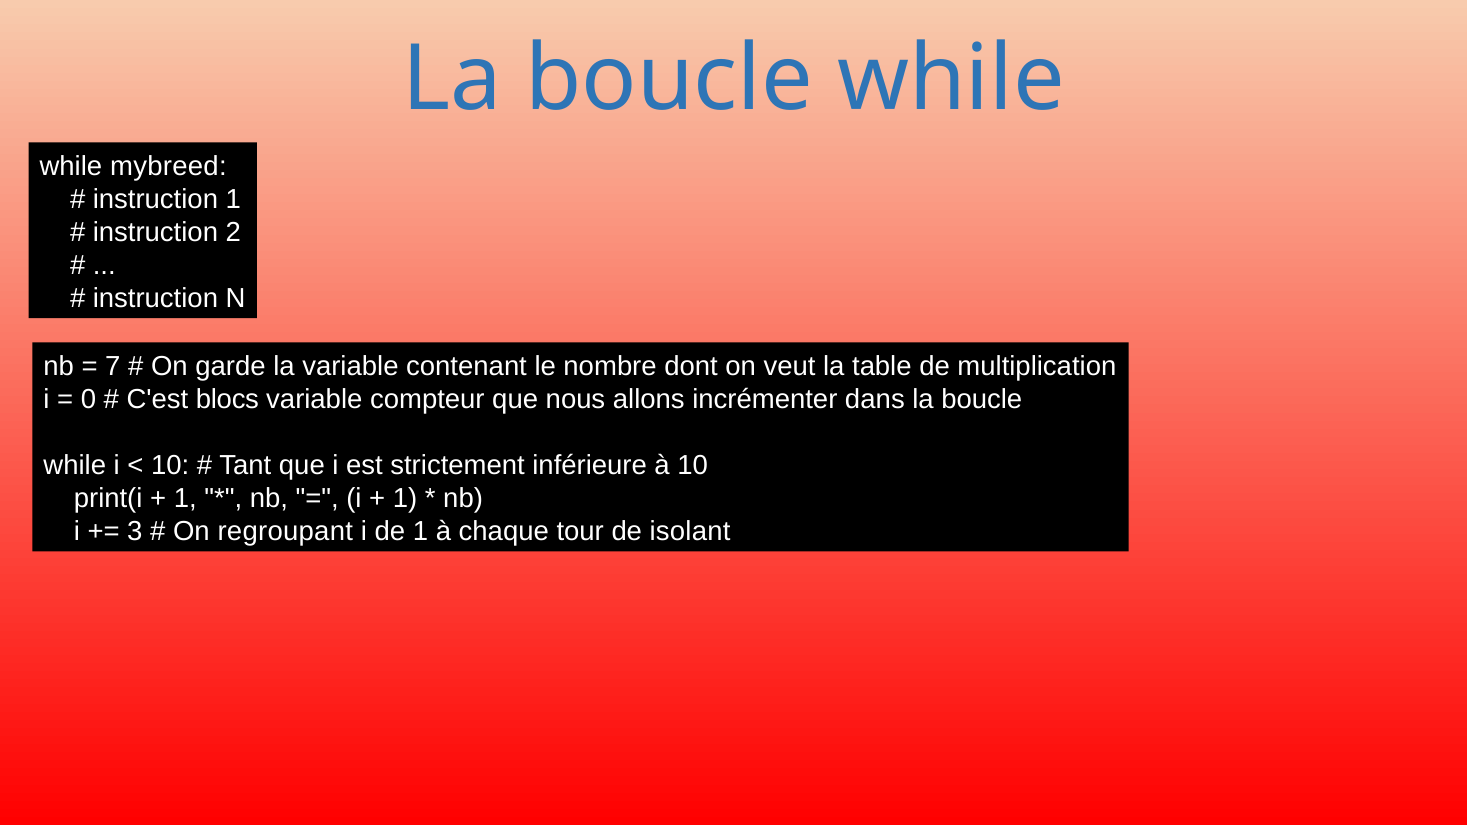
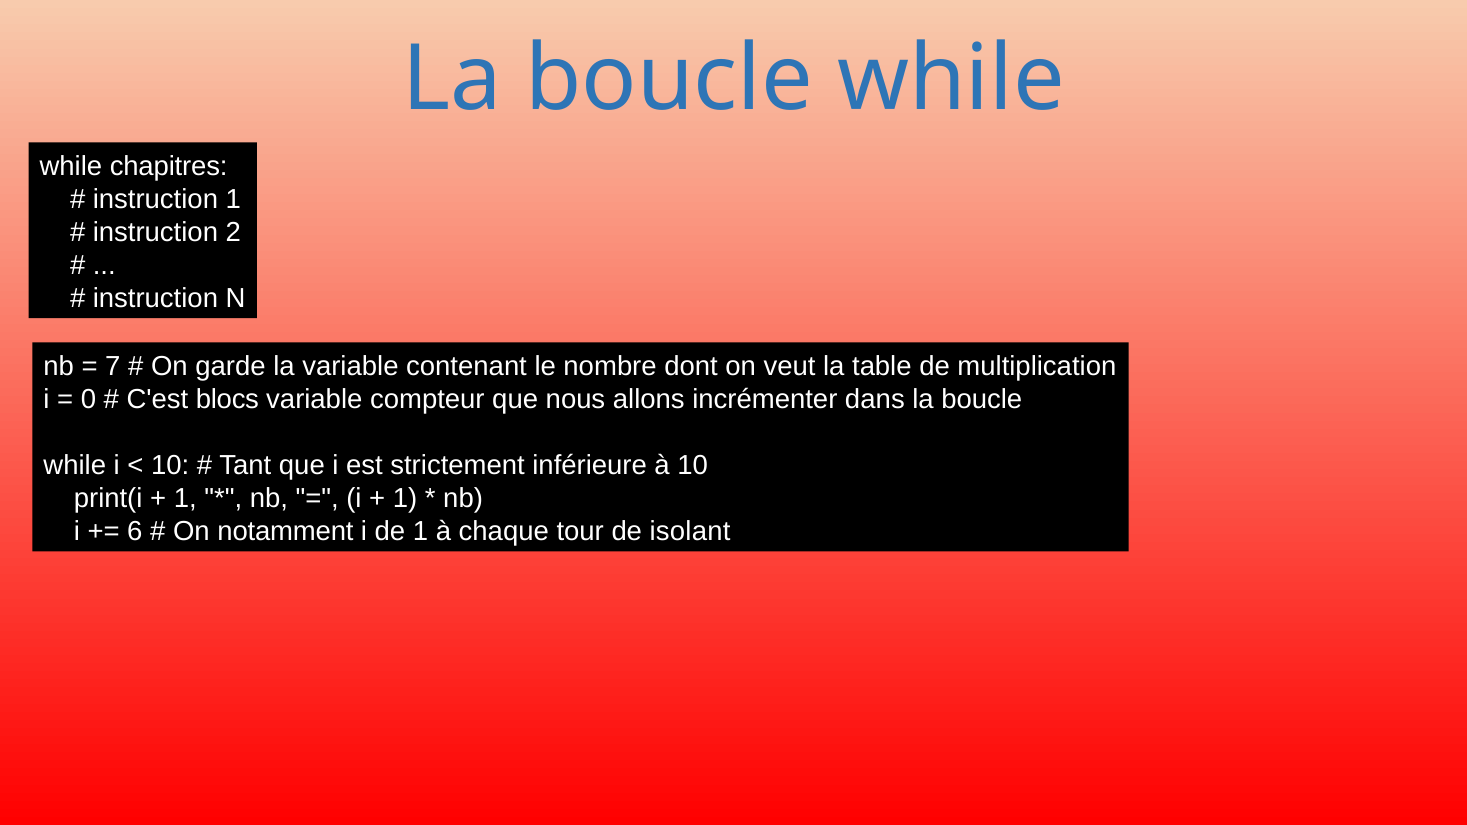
mybreed: mybreed -> chapitres
3: 3 -> 6
regroupant: regroupant -> notamment
